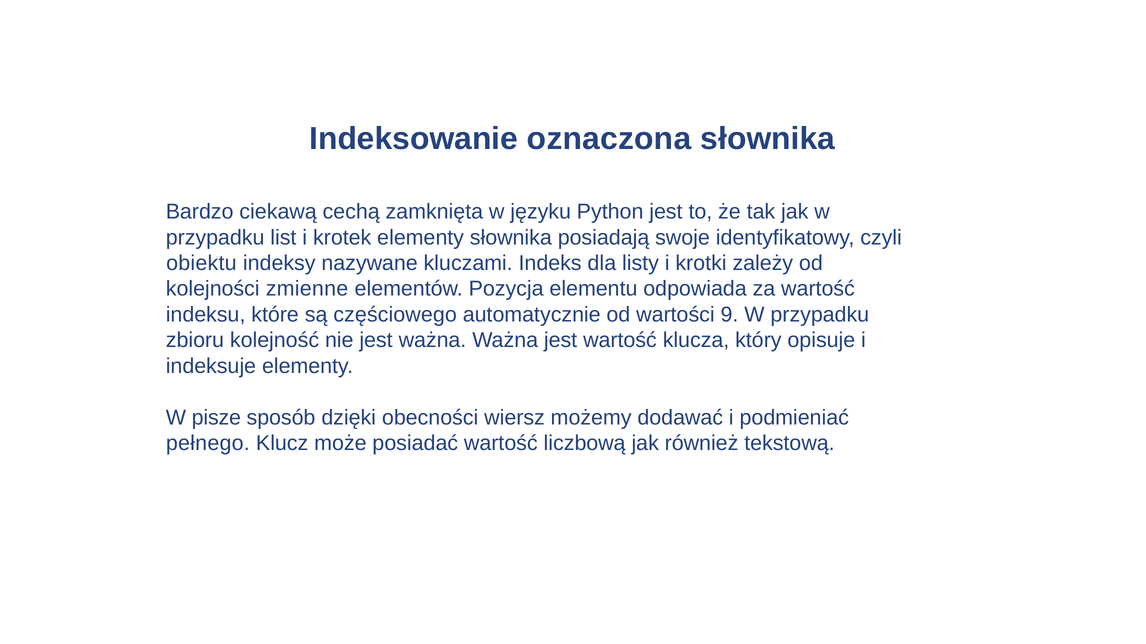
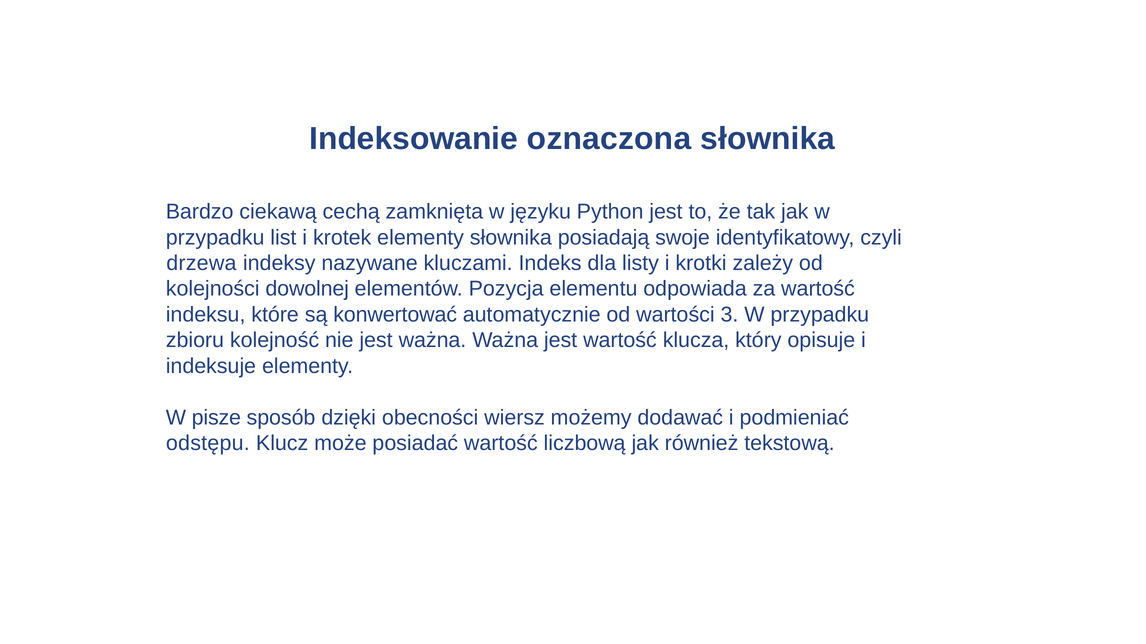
obiektu: obiektu -> drzewa
zmienne: zmienne -> dowolnej
częściowego: częściowego -> konwertować
9: 9 -> 3
pełnego: pełnego -> odstępu
